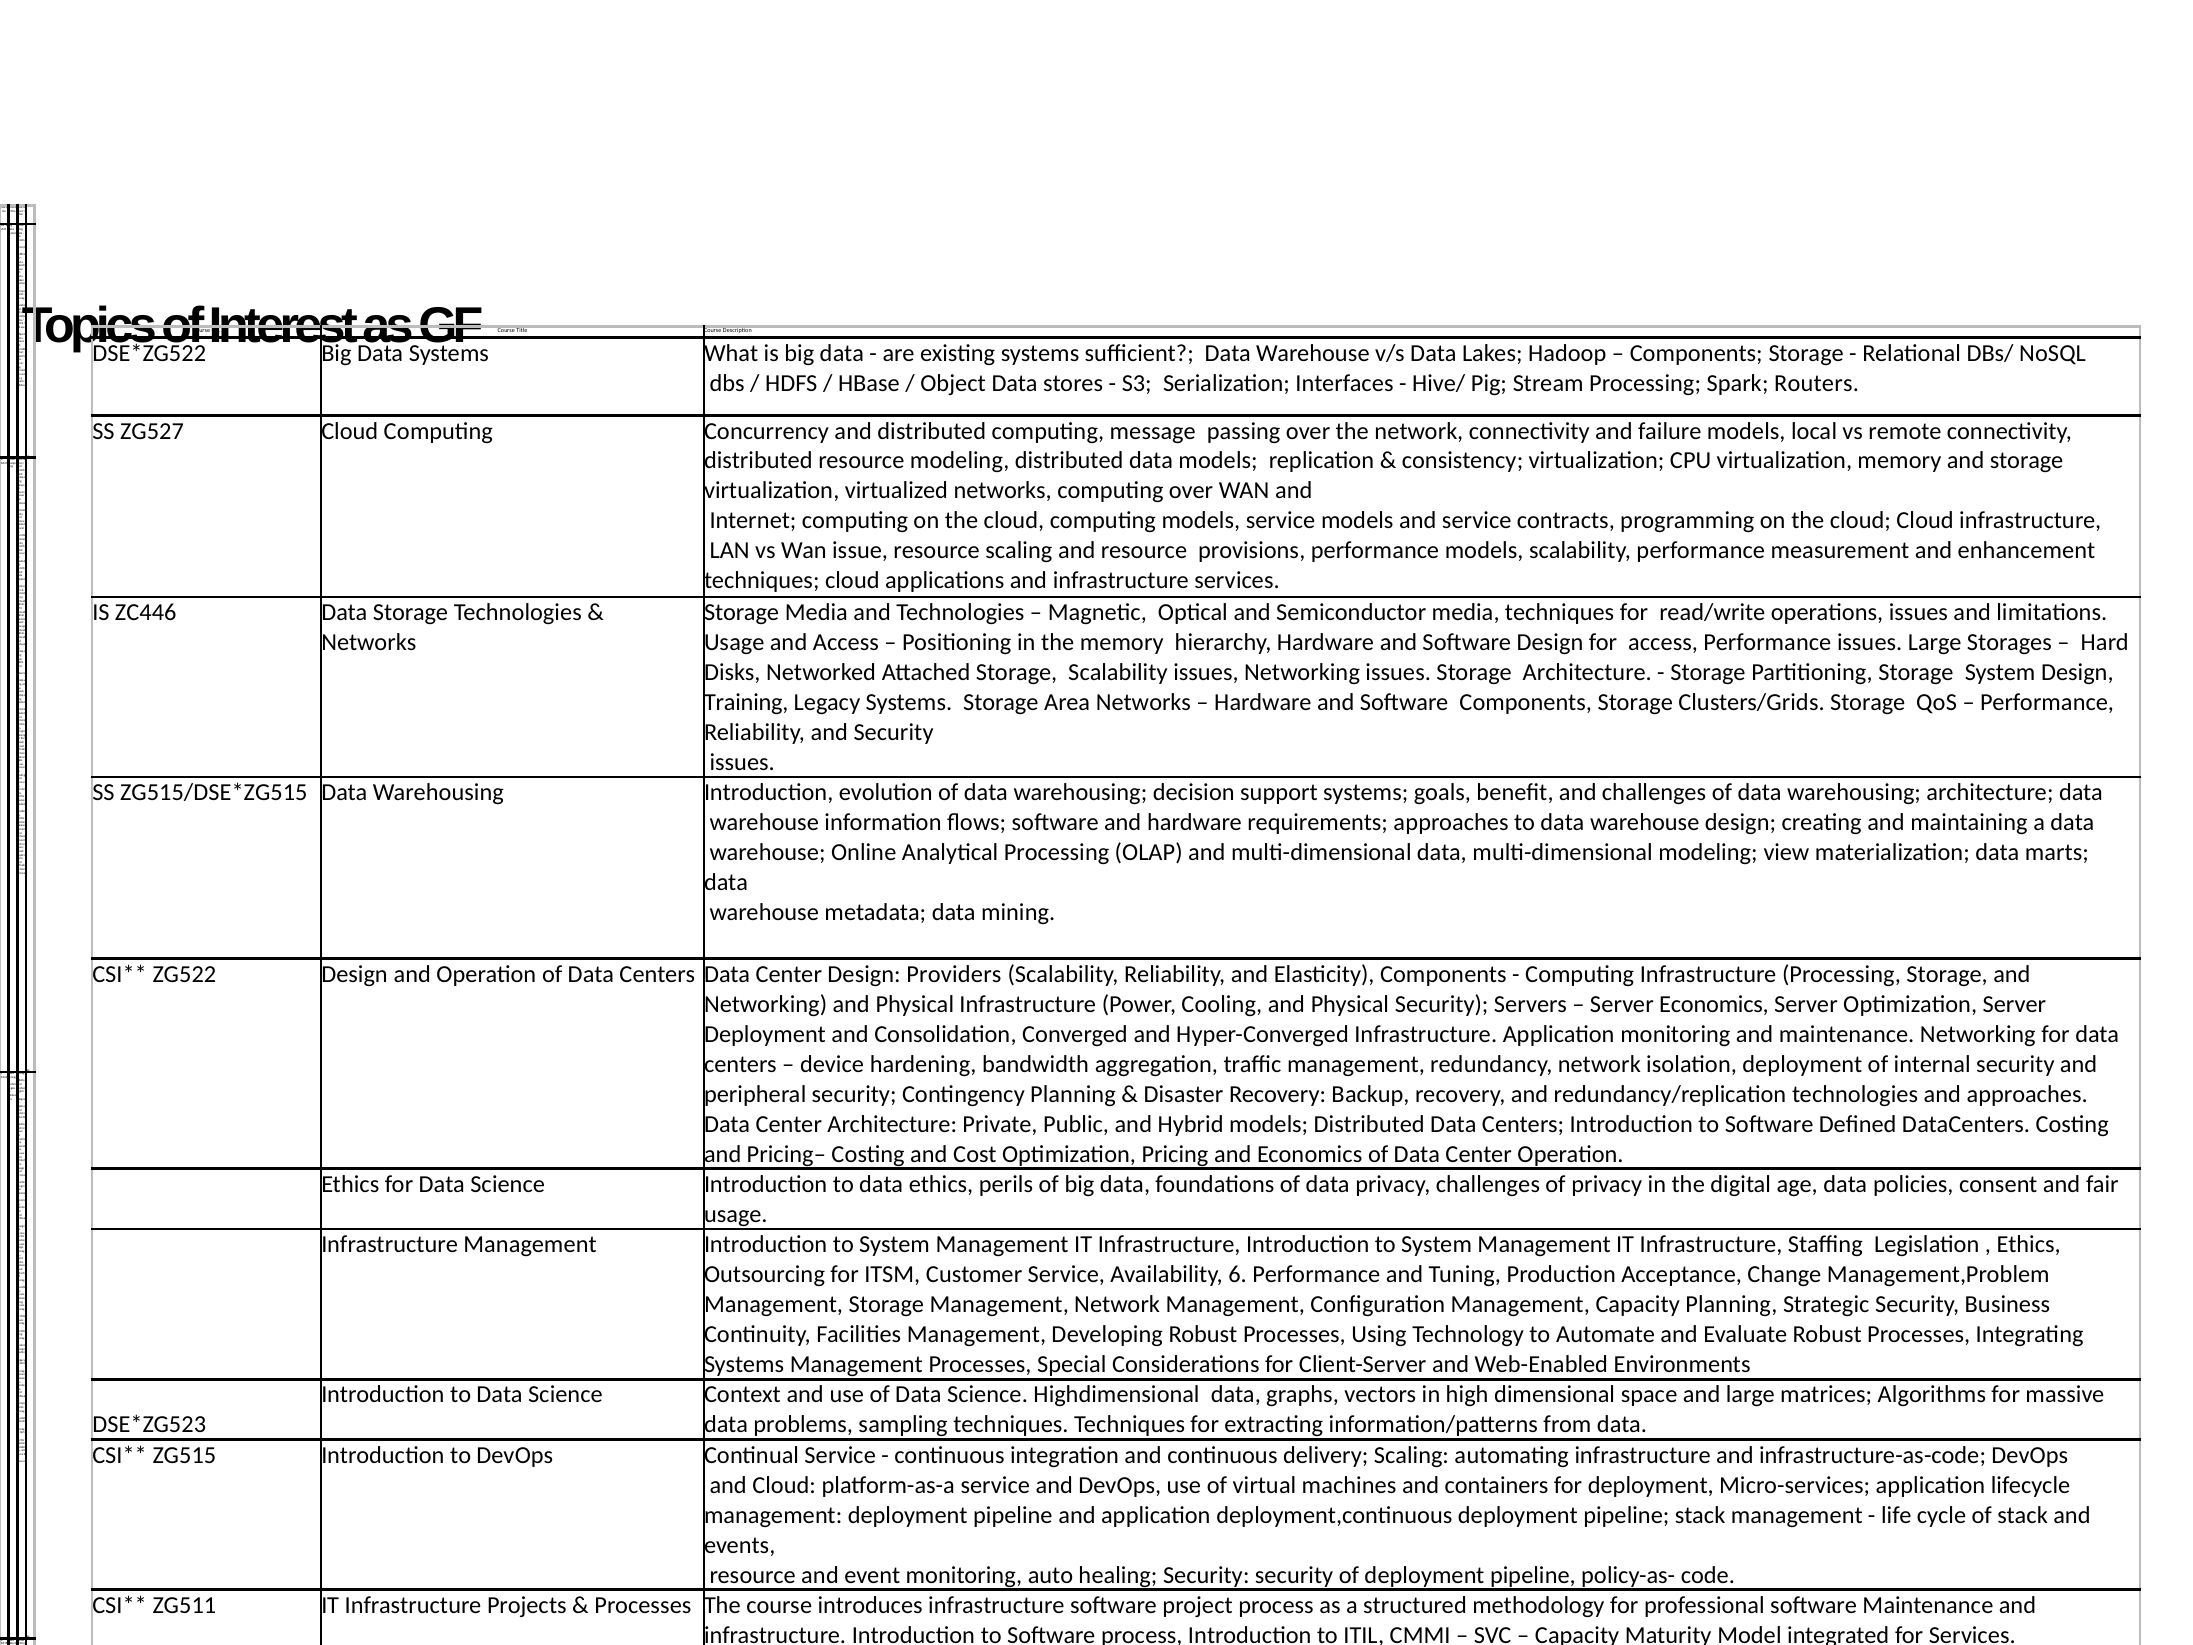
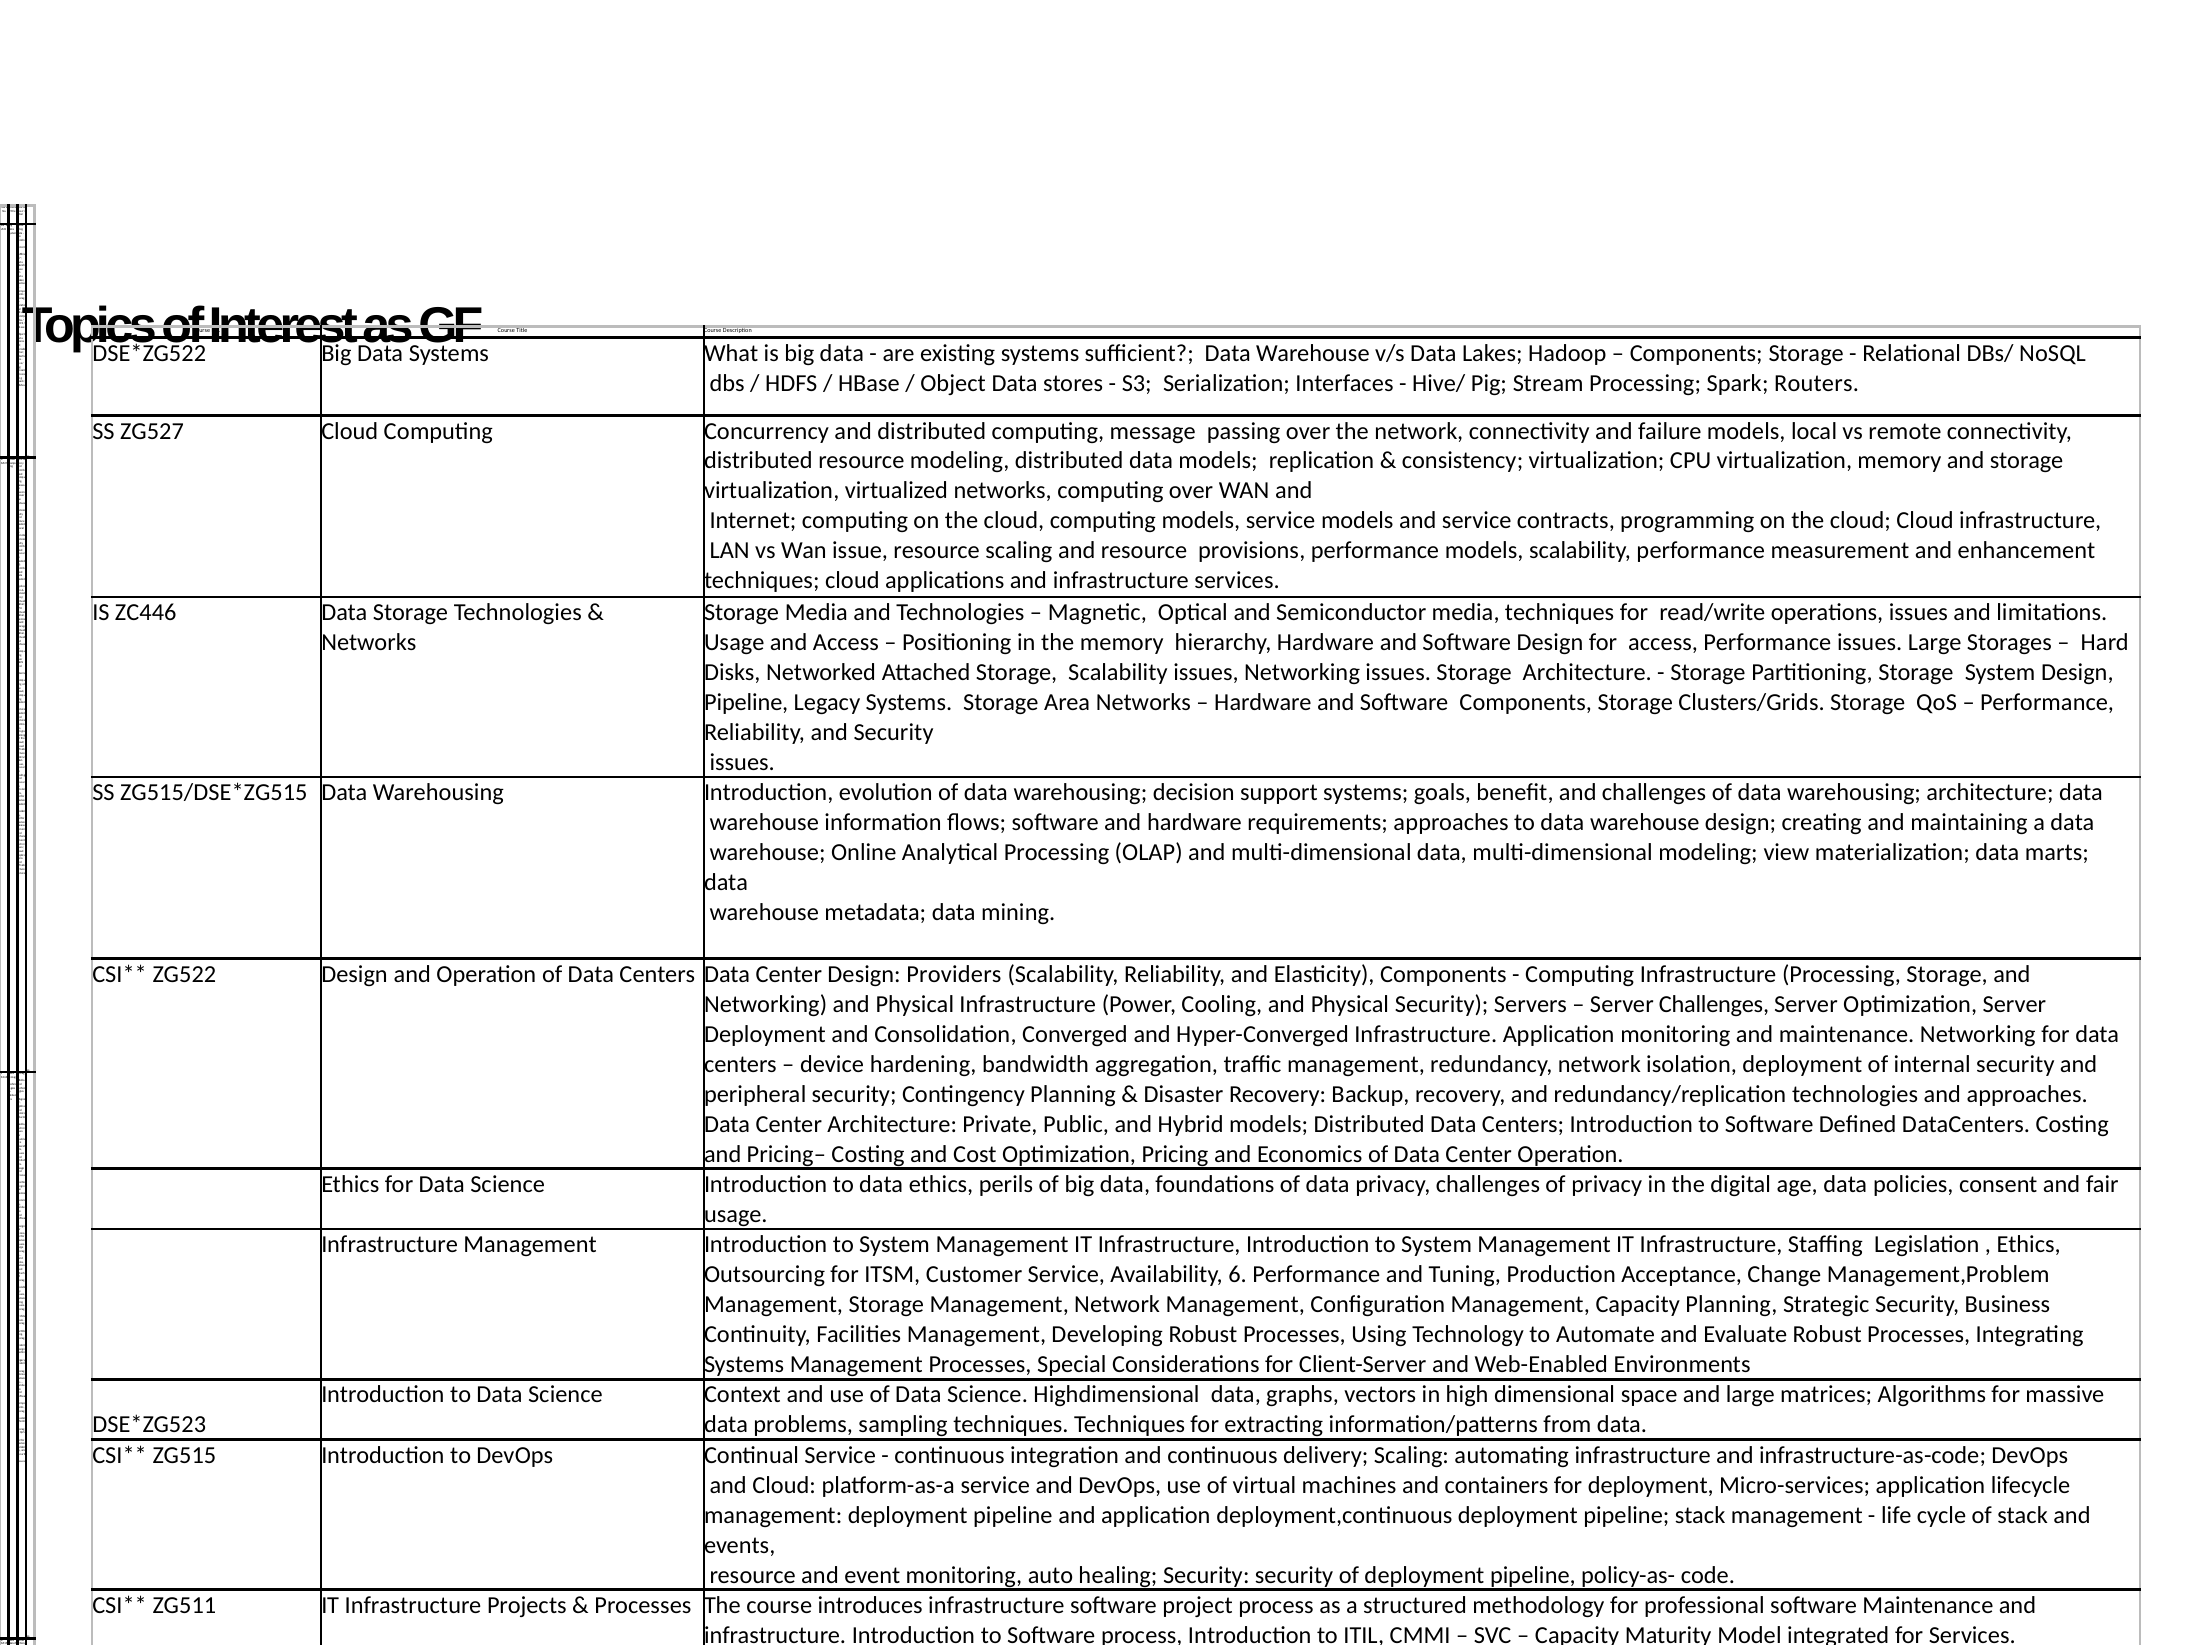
Training at (746, 702): Training -> Pipeline
Server Economics: Economics -> Challenges
